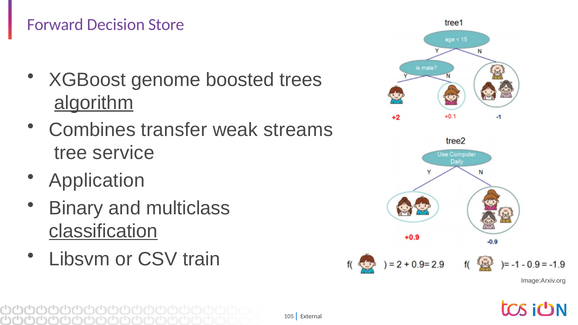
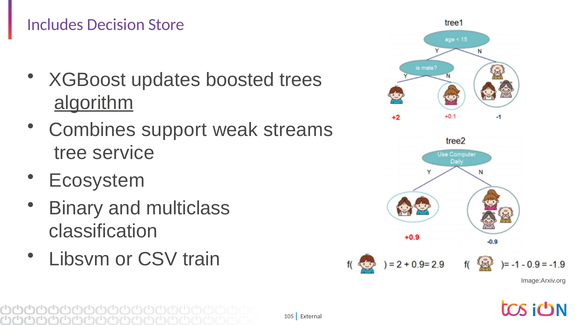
Forward: Forward -> Includes
genome: genome -> updates
transfer: transfer -> support
Application: Application -> Ecosystem
classification underline: present -> none
